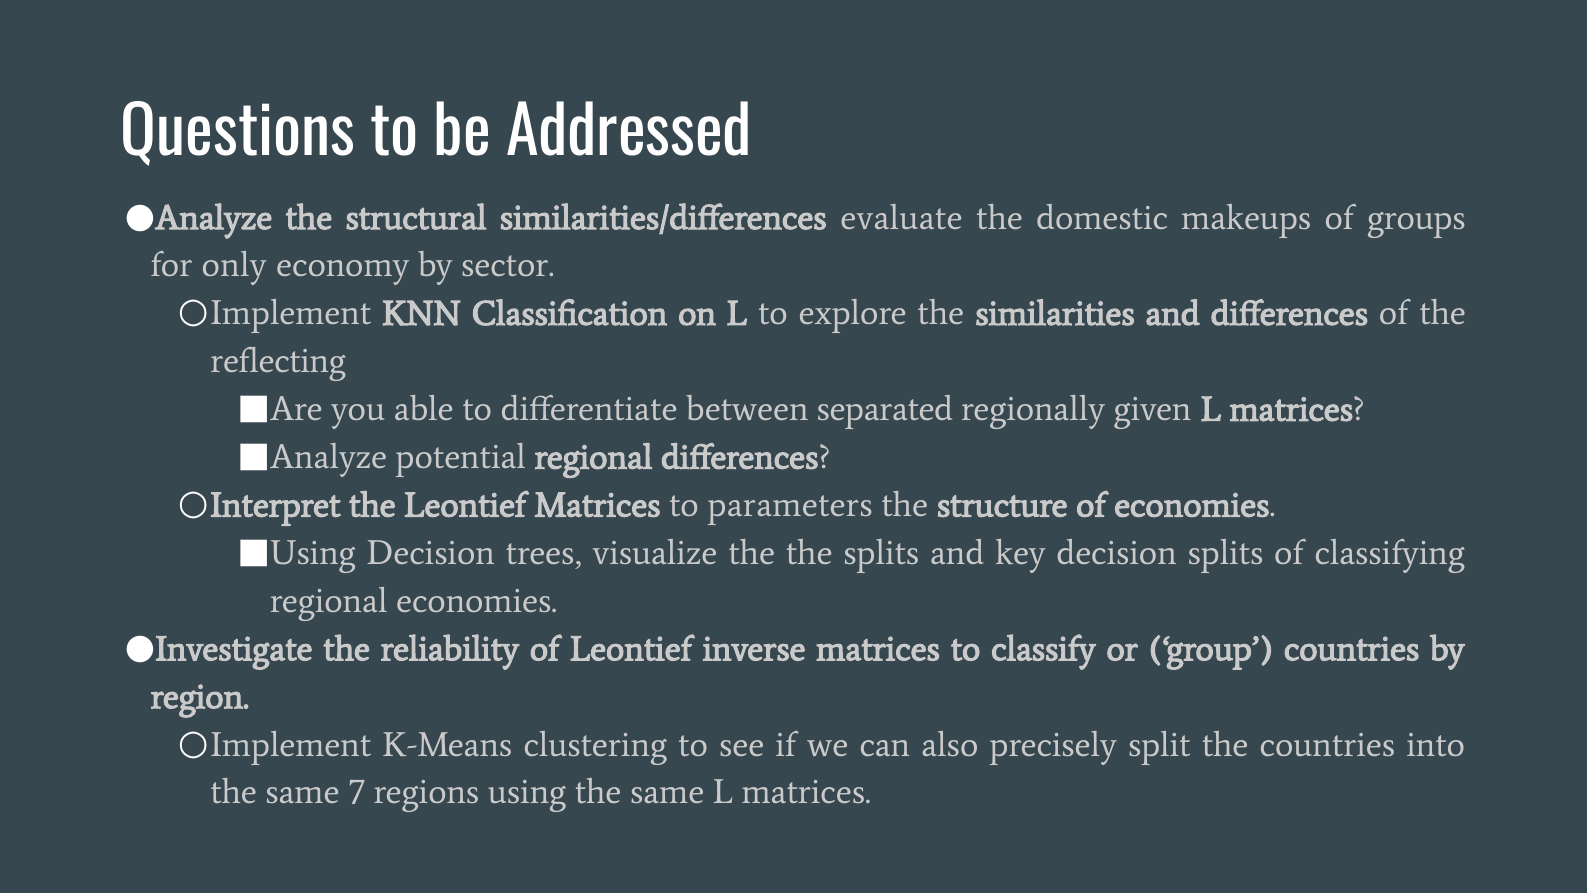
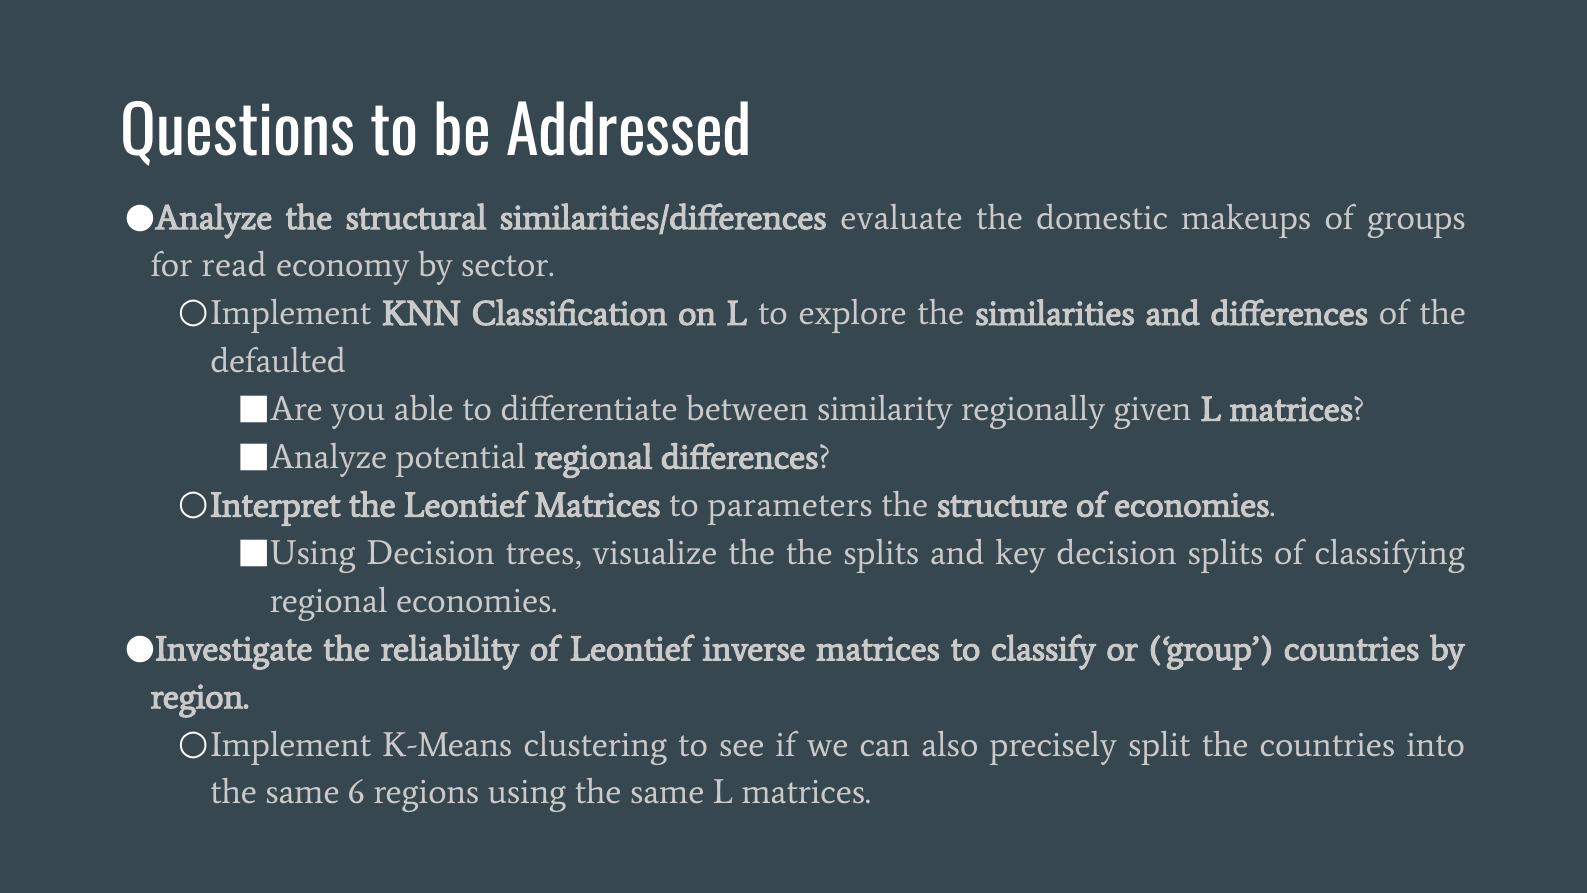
only: only -> read
reflecting: reflecting -> defaulted
separated: separated -> similarity
7: 7 -> 6
